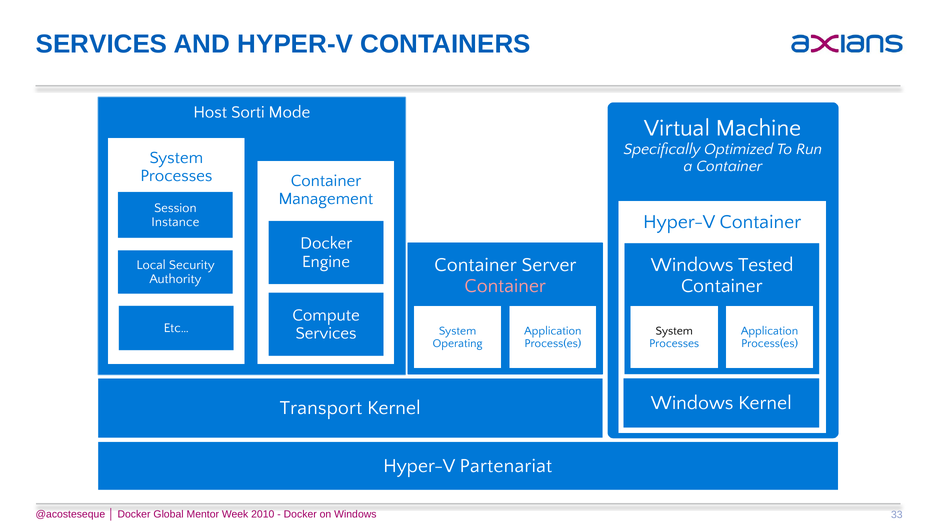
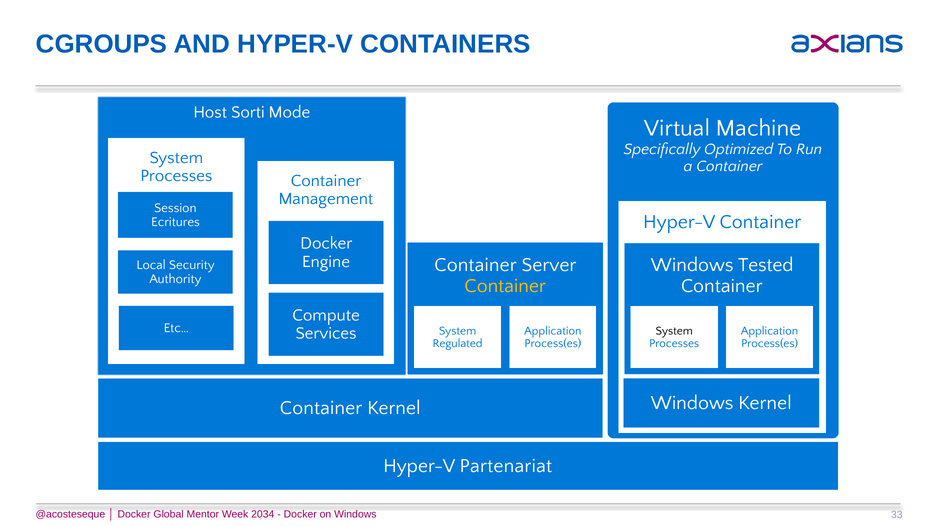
SERVICES at (102, 44): SERVICES -> CGROUPS
Instance: Instance -> Ecritures
Container at (505, 285) colour: pink -> yellow
Operating: Operating -> Regulated
Transport at (321, 408): Transport -> Container
2010: 2010 -> 2034
